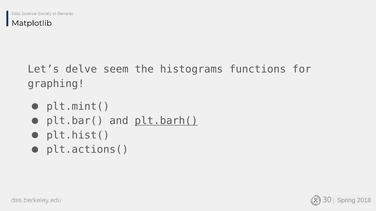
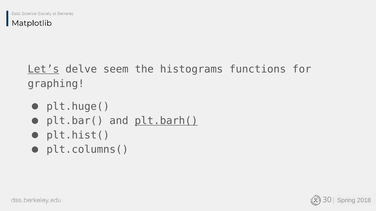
Let’s underline: none -> present
plt.mint(: plt.mint( -> plt.huge(
plt.actions(: plt.actions( -> plt.columns(
